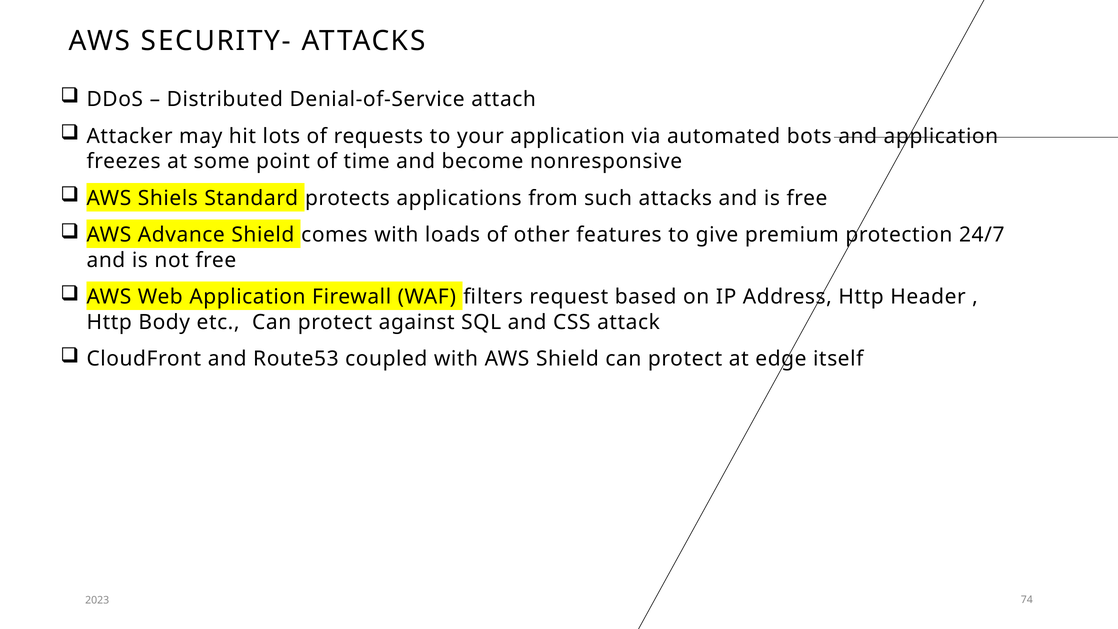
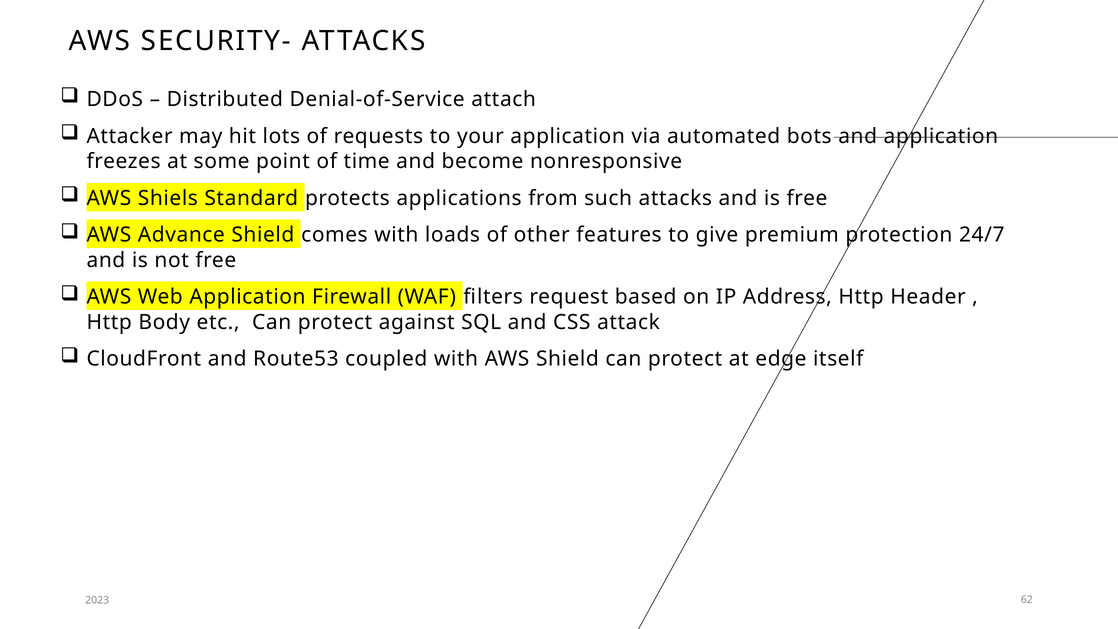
74: 74 -> 62
